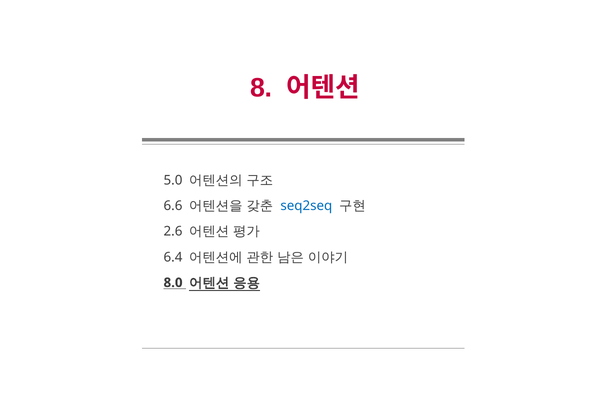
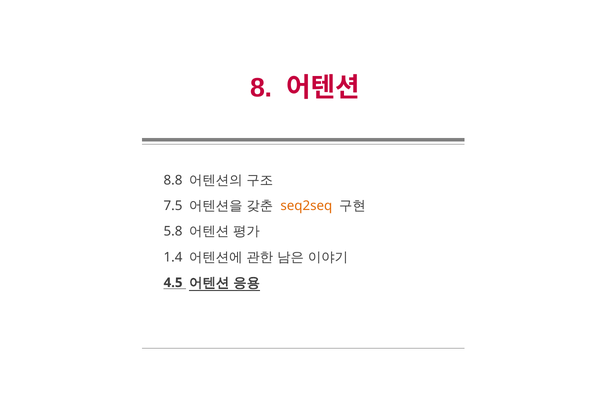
5.0: 5.0 -> 8.8
6.6: 6.6 -> 7.5
seq2seq colour: blue -> orange
2.6: 2.6 -> 5.8
6.4: 6.4 -> 1.4
8.0: 8.0 -> 4.5
